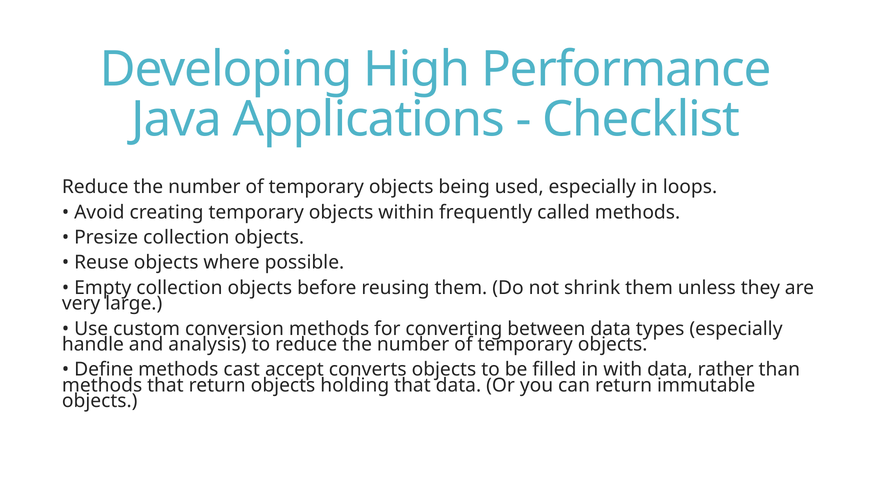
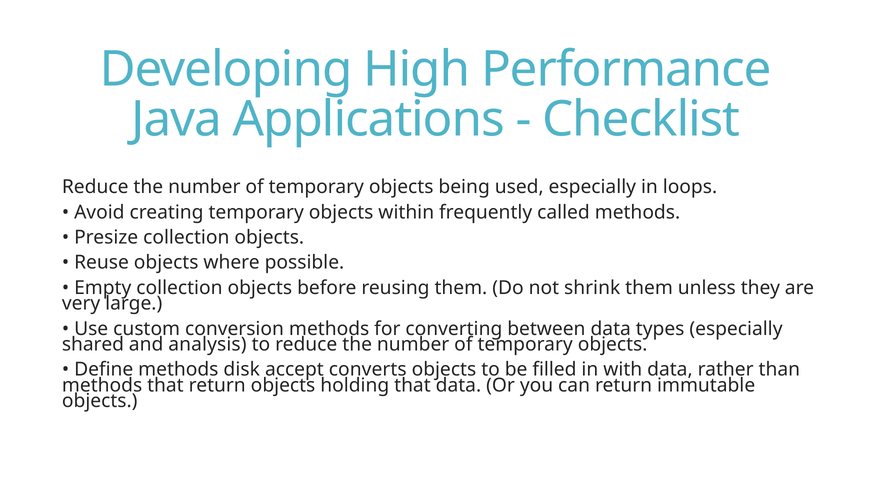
handle: handle -> shared
cast: cast -> disk
